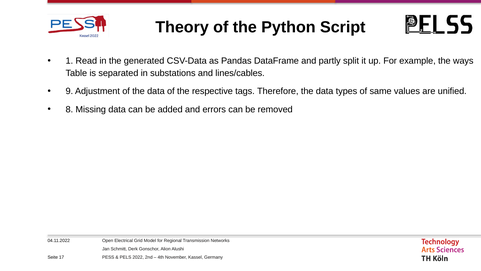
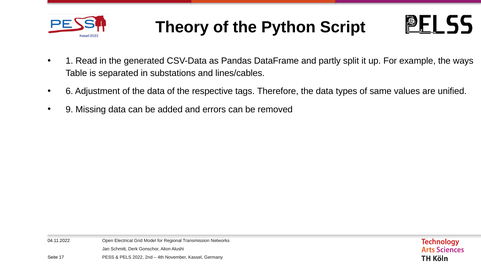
9: 9 -> 6
8: 8 -> 9
